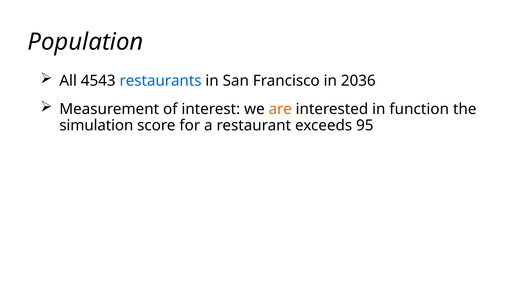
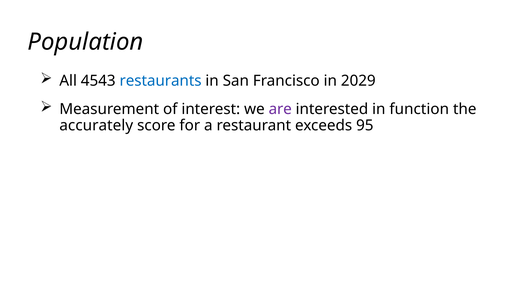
2036: 2036 -> 2029
are colour: orange -> purple
simulation: simulation -> accurately
